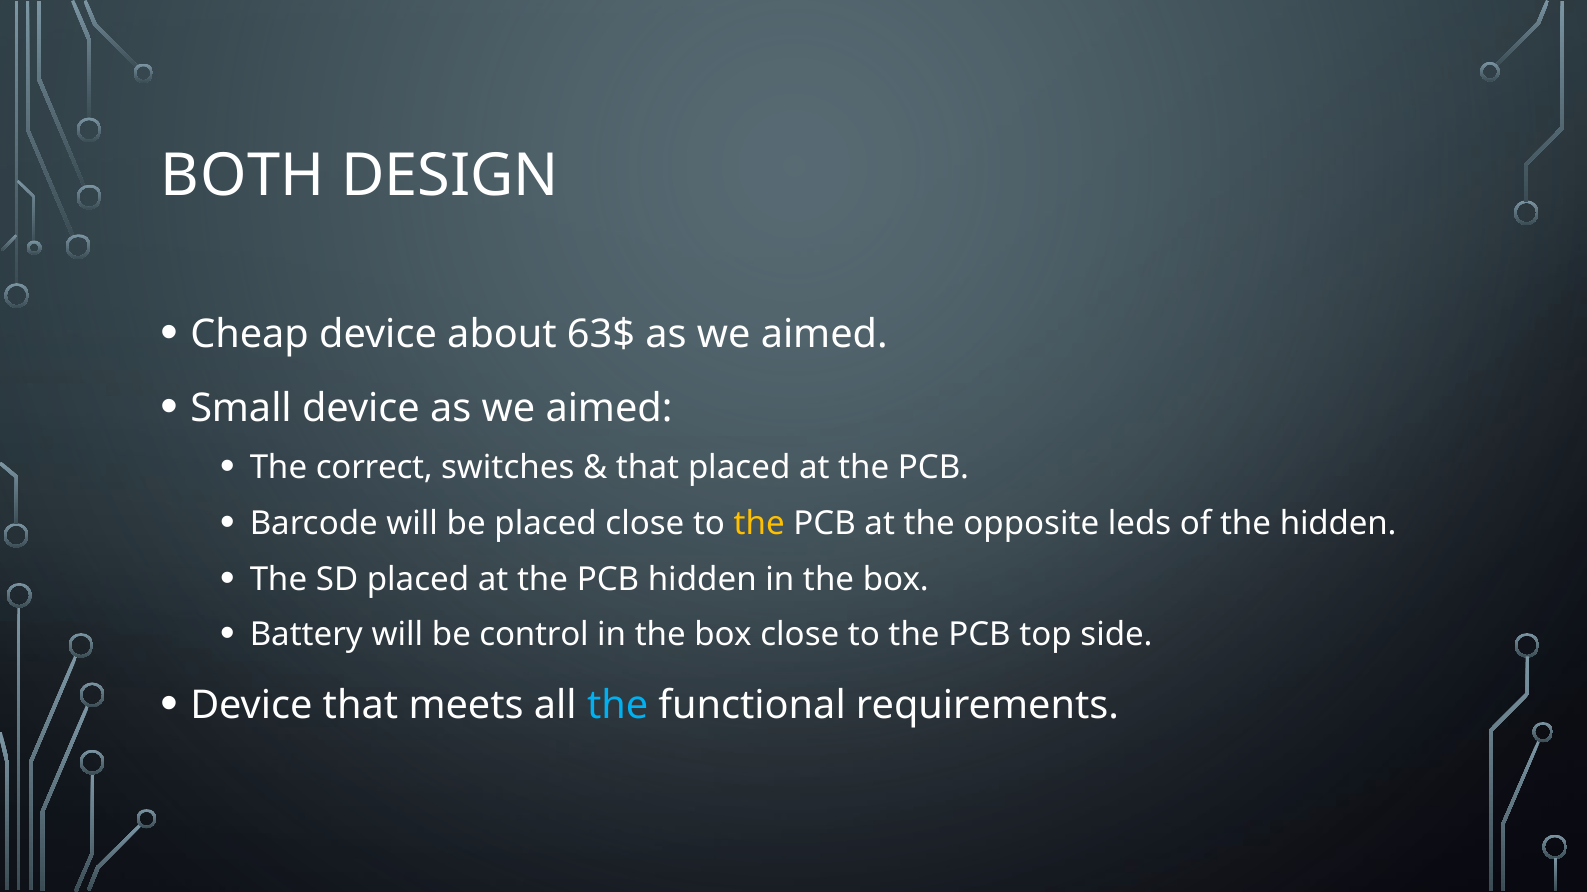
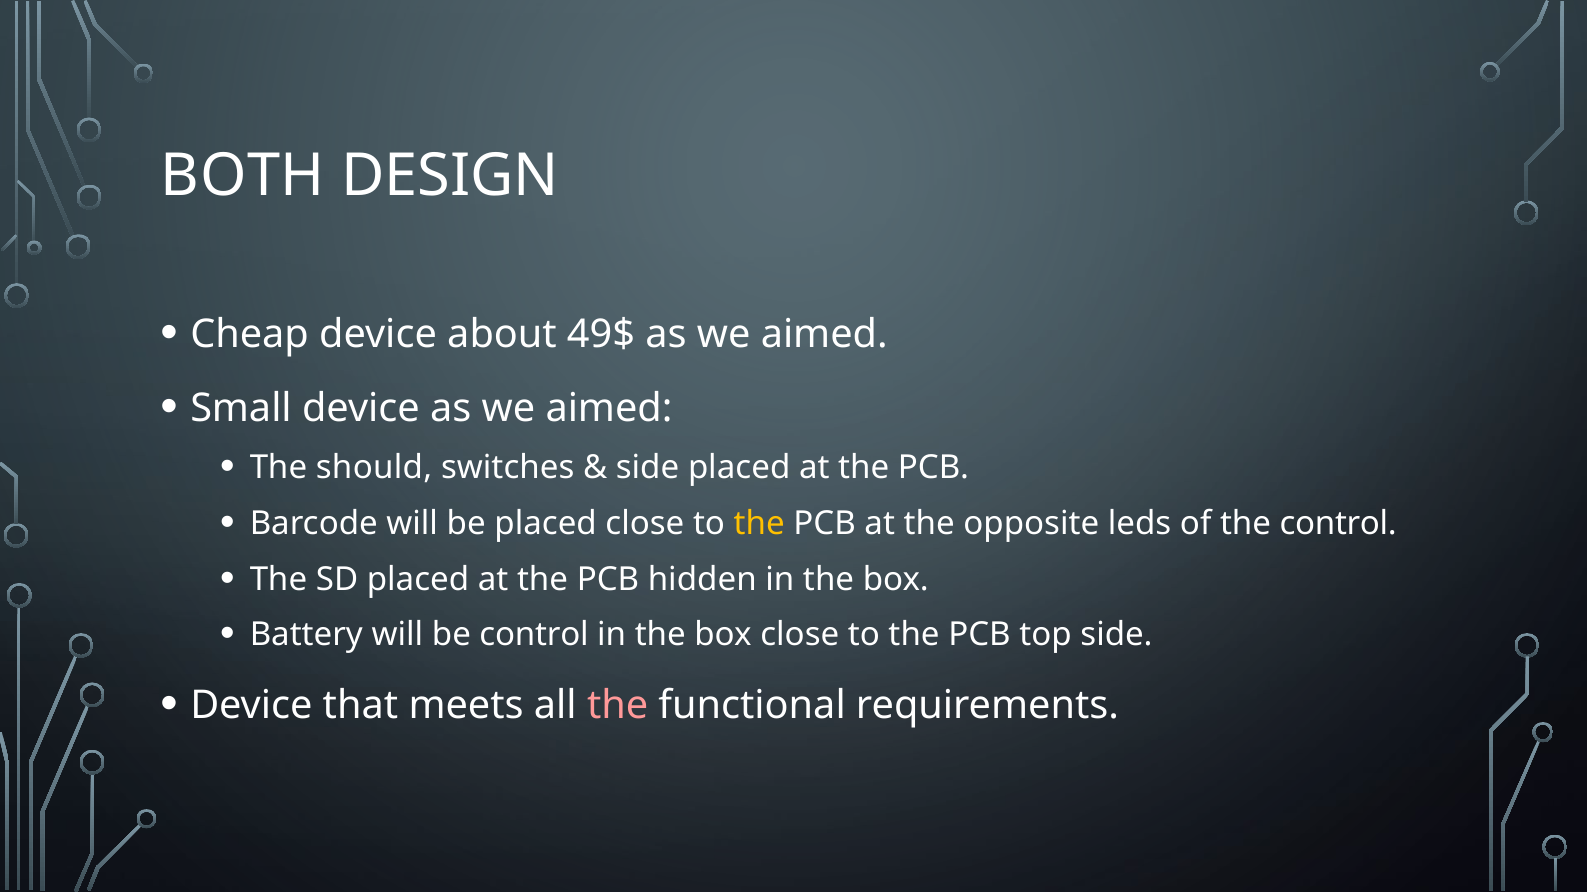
63$: 63$ -> 49$
correct: correct -> should
that at (647, 468): that -> side
the hidden: hidden -> control
the at (618, 706) colour: light blue -> pink
